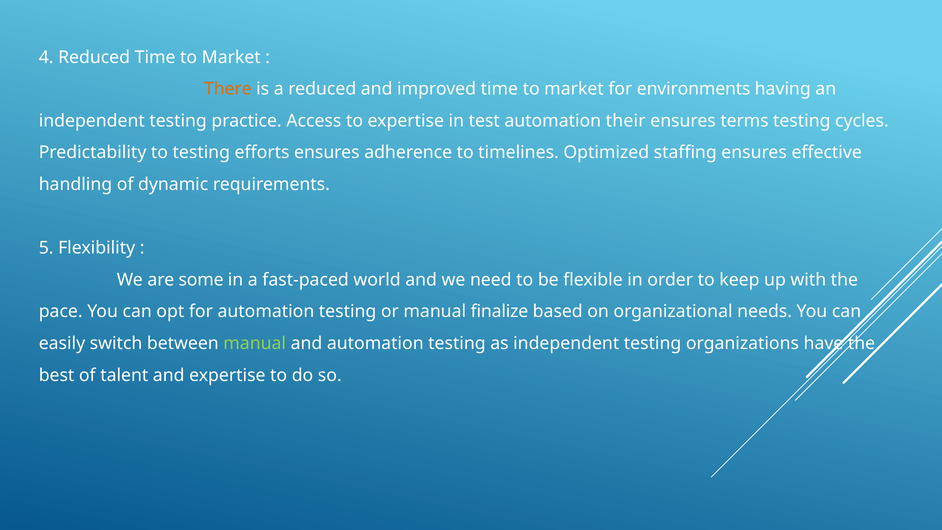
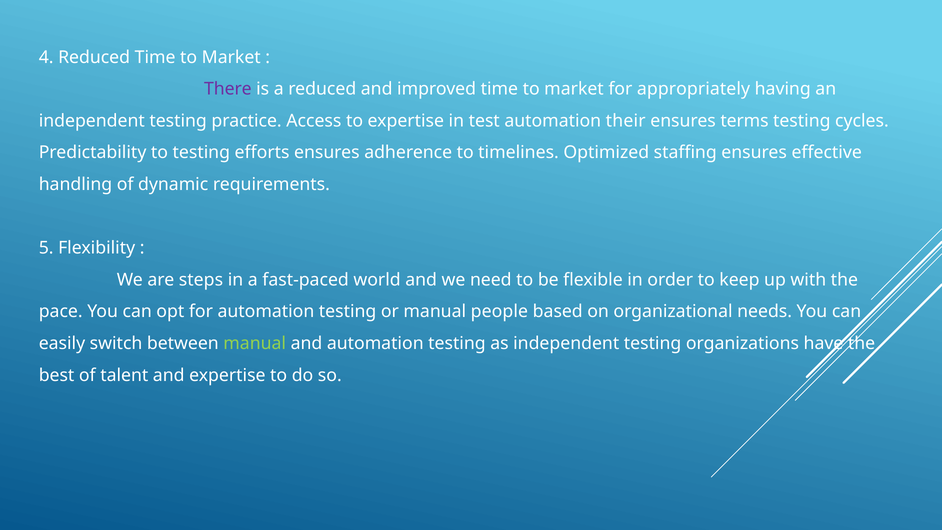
There colour: orange -> purple
environments: environments -> appropriately
some: some -> steps
finalize: finalize -> people
